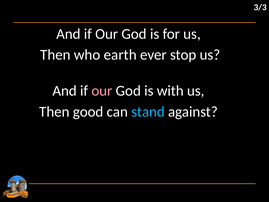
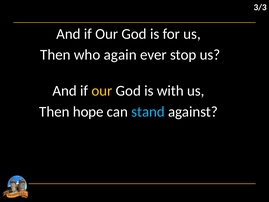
earth: earth -> again
our at (102, 91) colour: pink -> yellow
good: good -> hope
